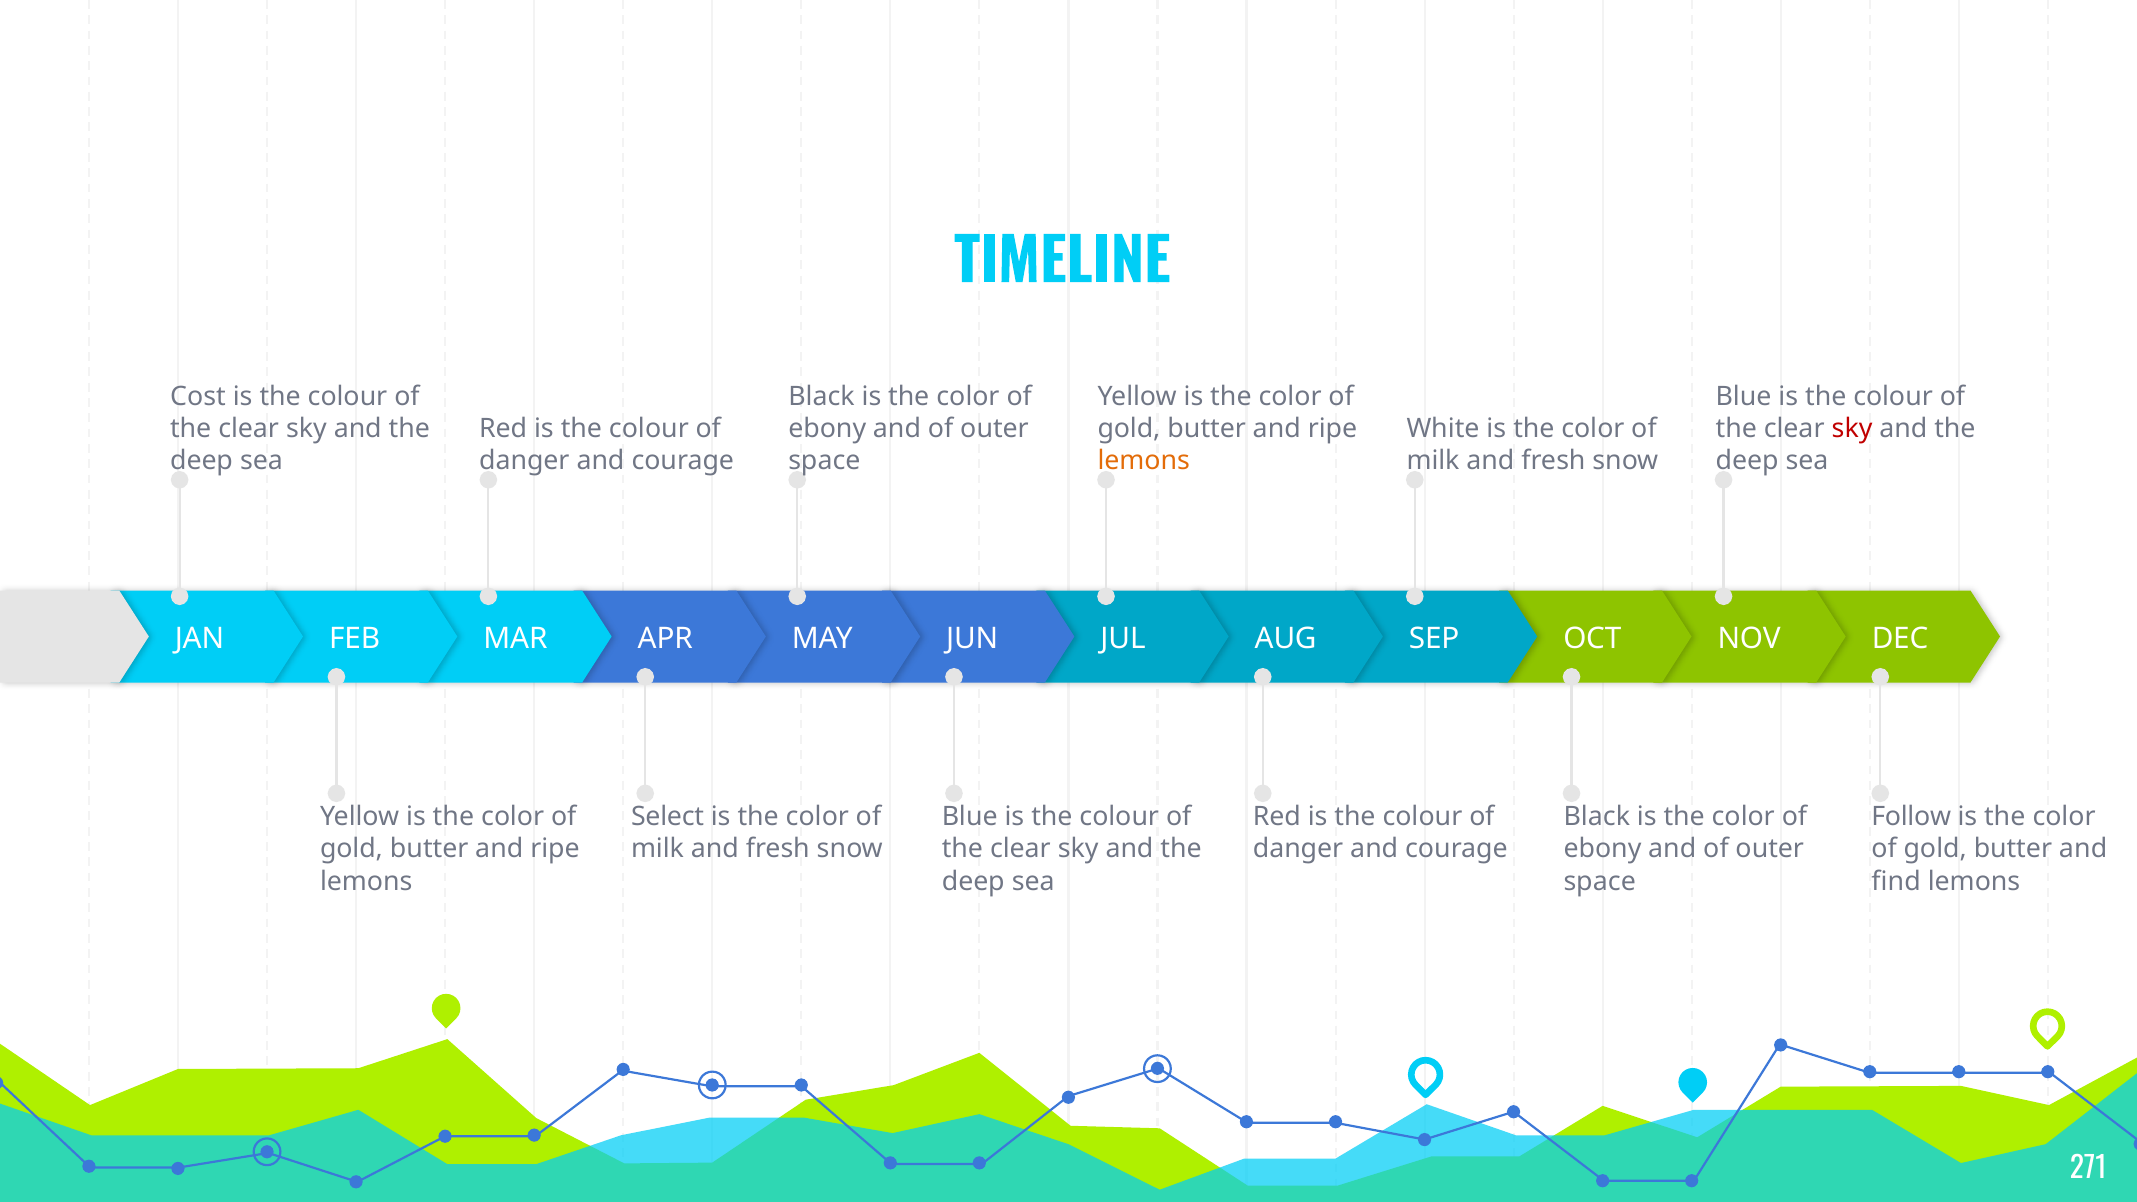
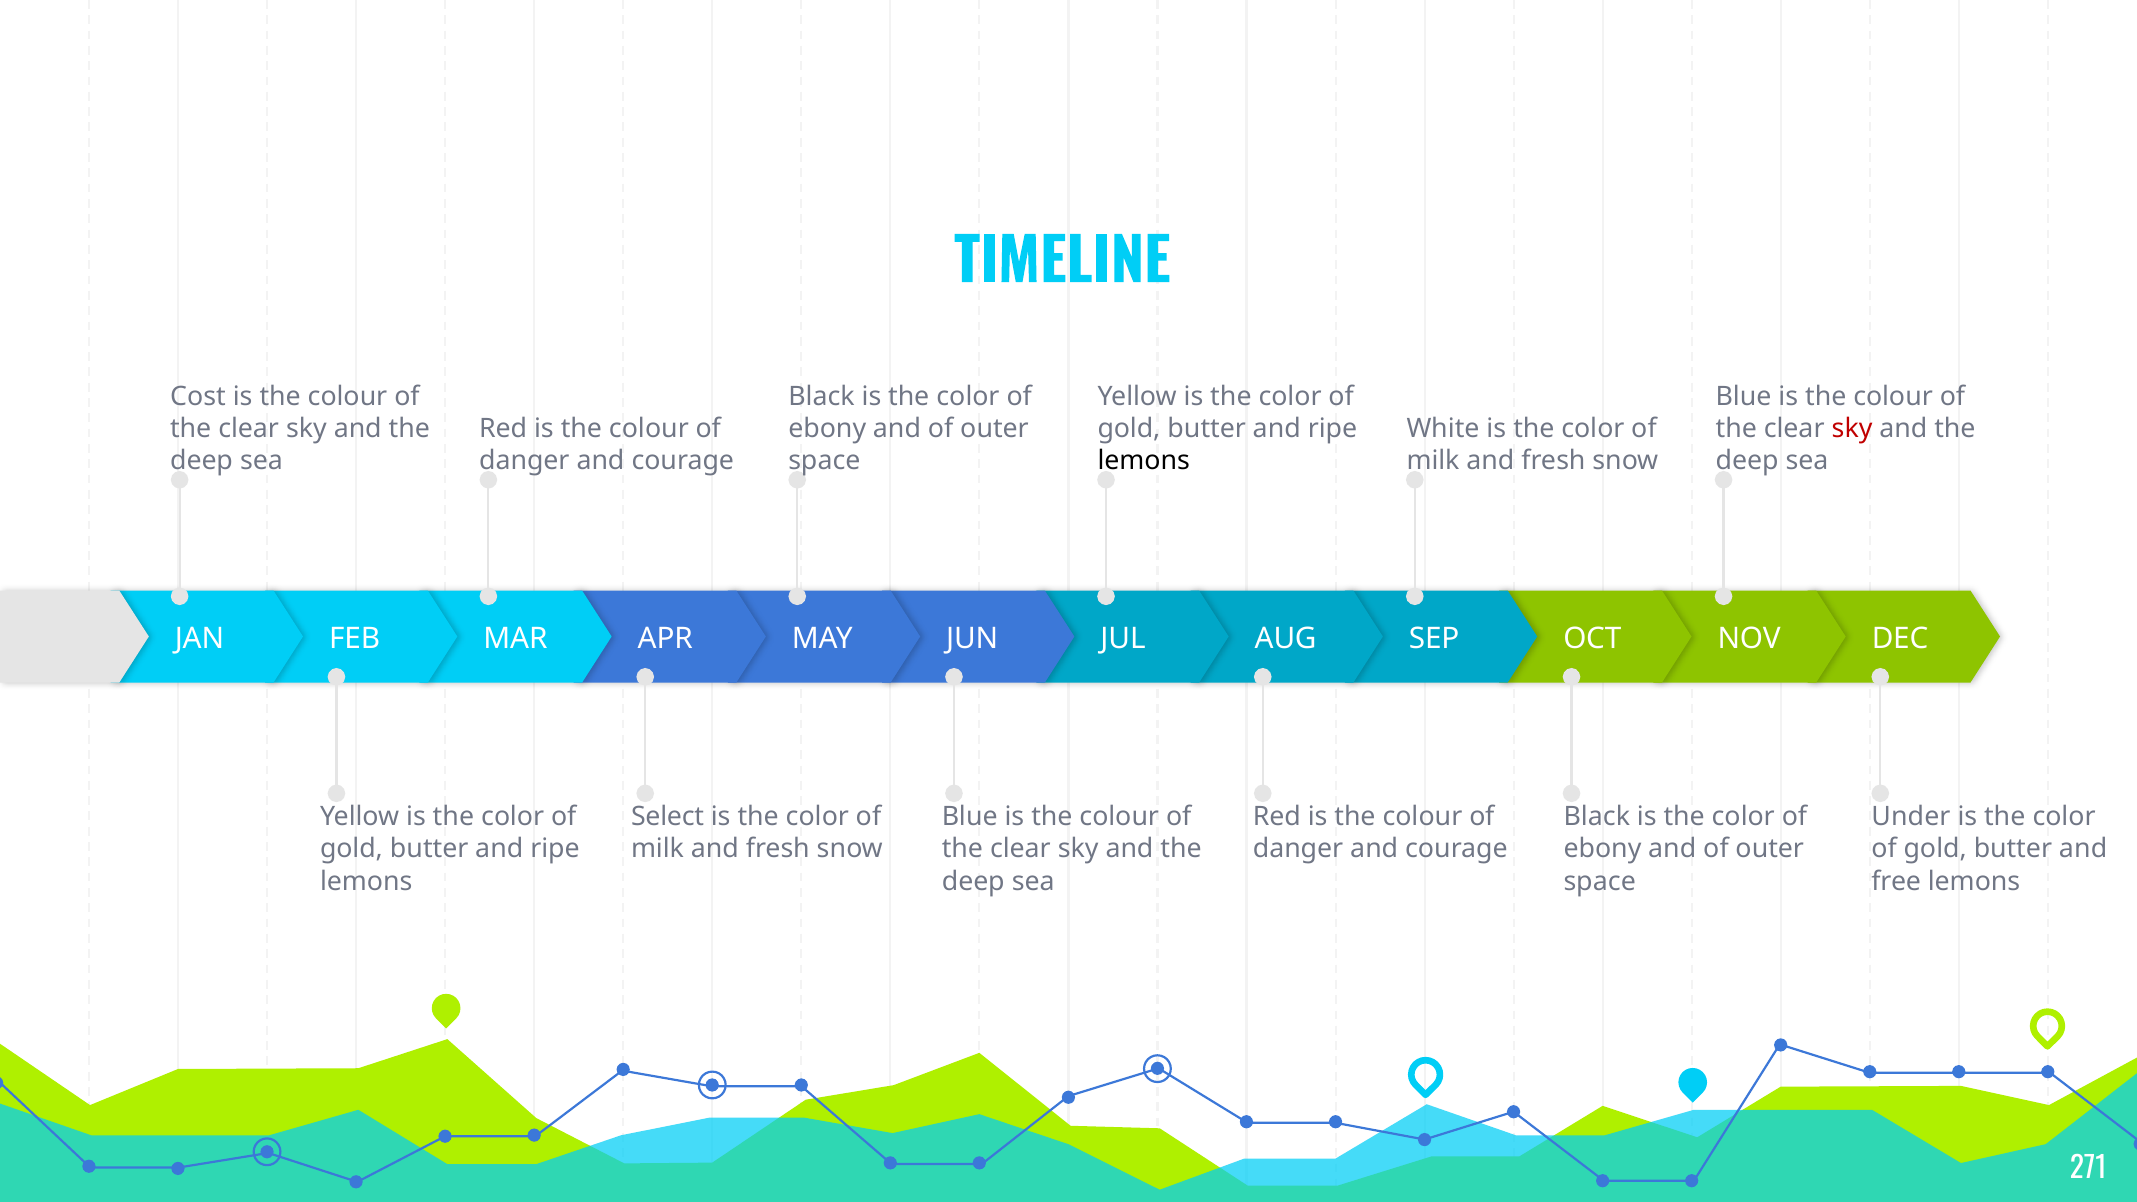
lemons at (1144, 461) colour: orange -> black
Follow: Follow -> Under
find: find -> free
